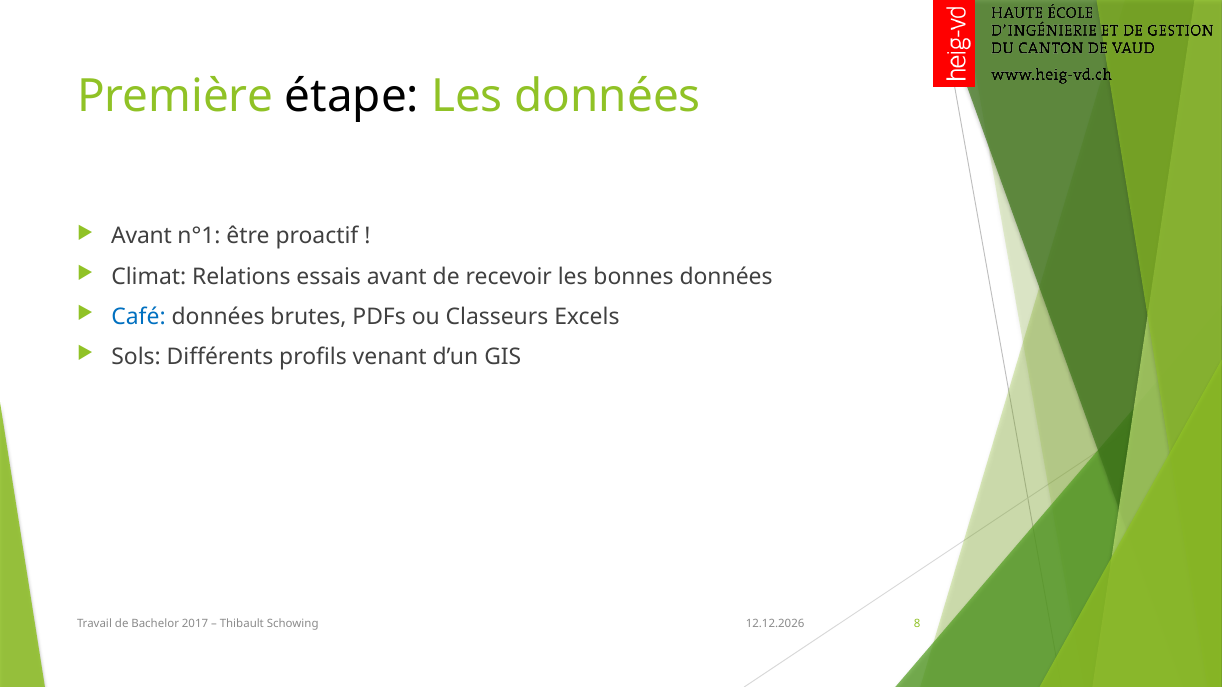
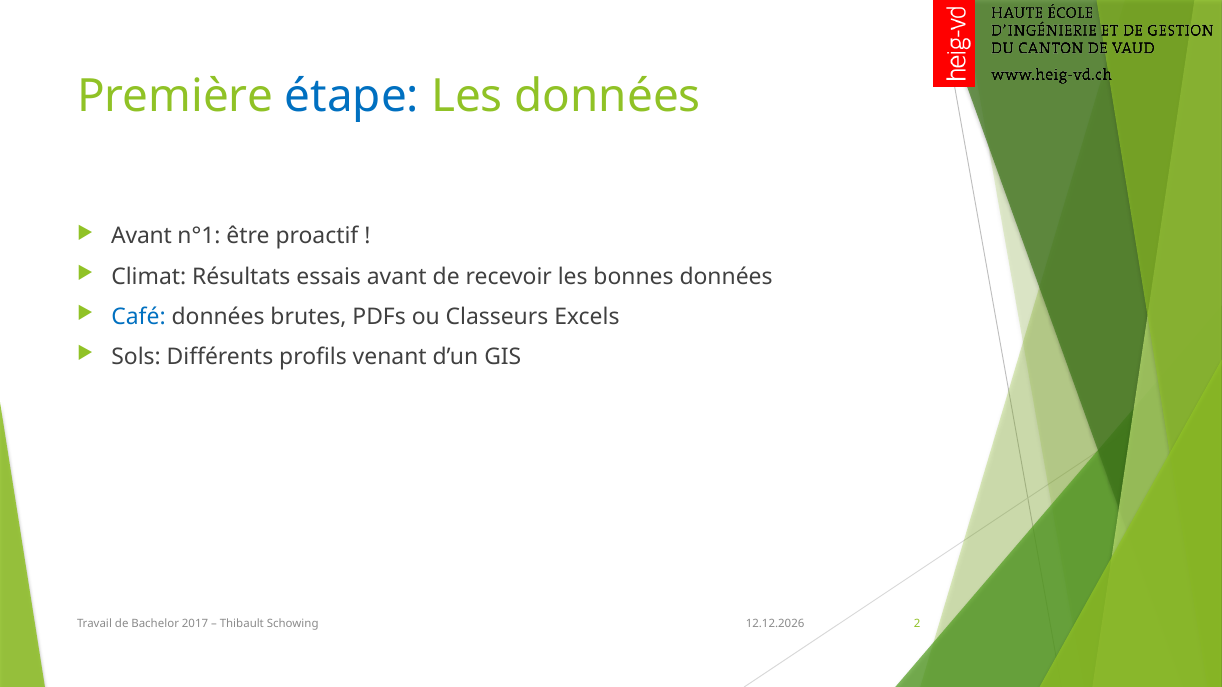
étape colour: black -> blue
Relations: Relations -> Résultats
8: 8 -> 2
